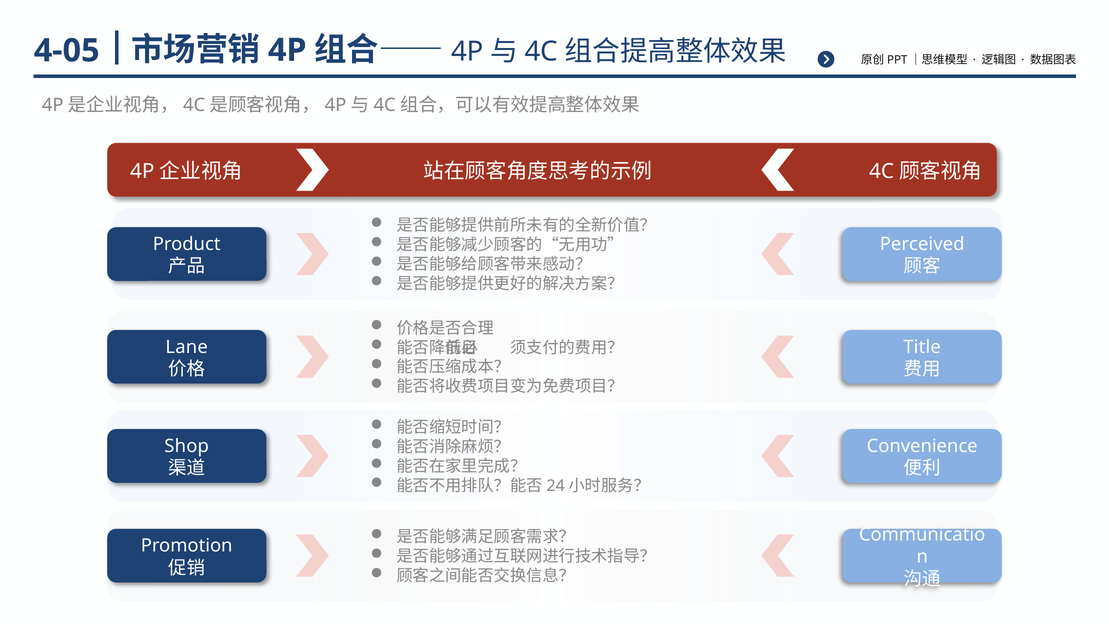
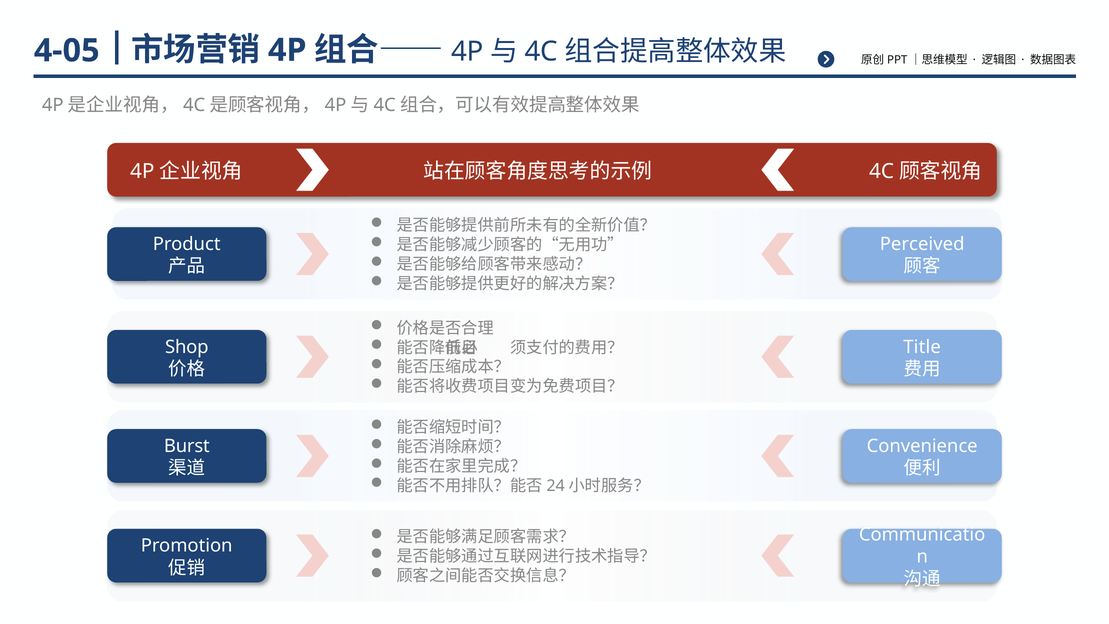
Lane: Lane -> Shop
Shop: Shop -> Burst
